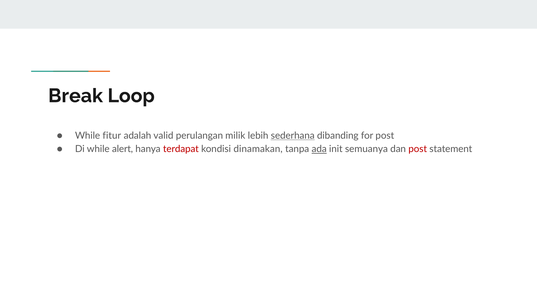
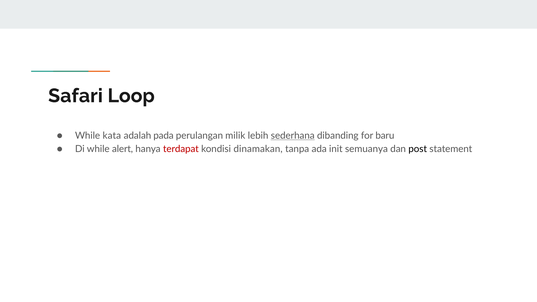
Break: Break -> Safari
fitur: fitur -> kata
valid: valid -> pada
for post: post -> baru
ada underline: present -> none
post at (418, 149) colour: red -> black
